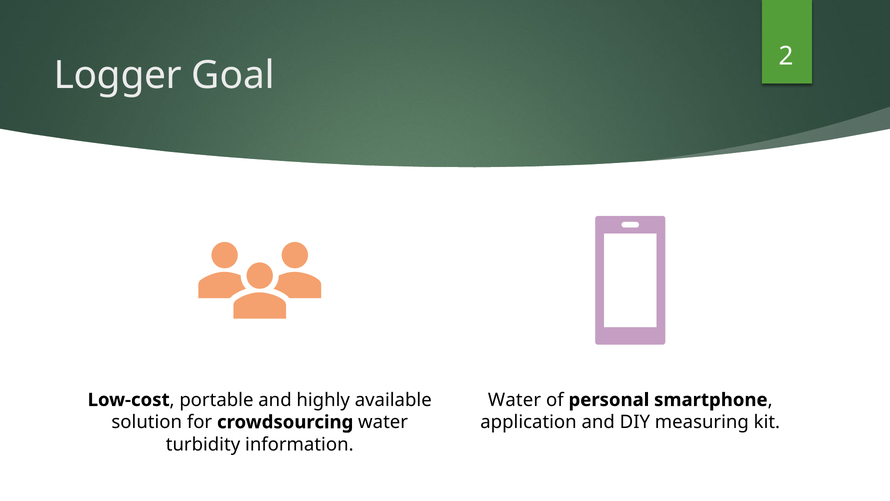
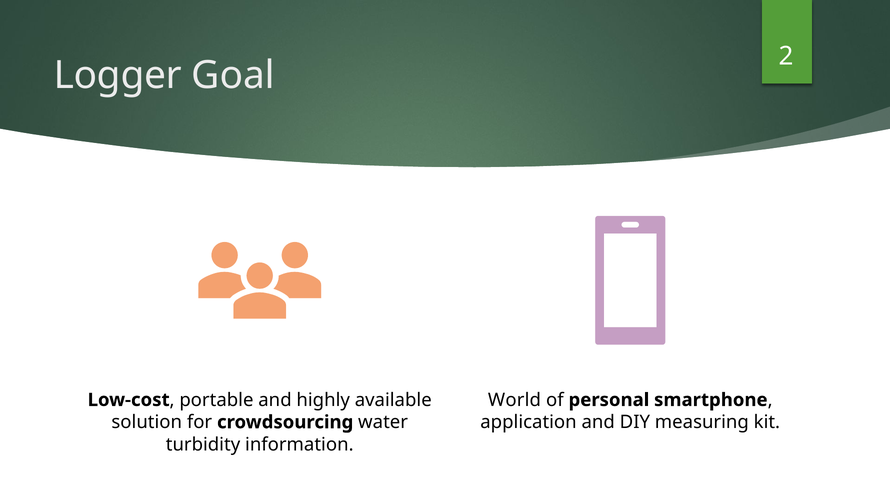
Water at (515, 400): Water -> World
